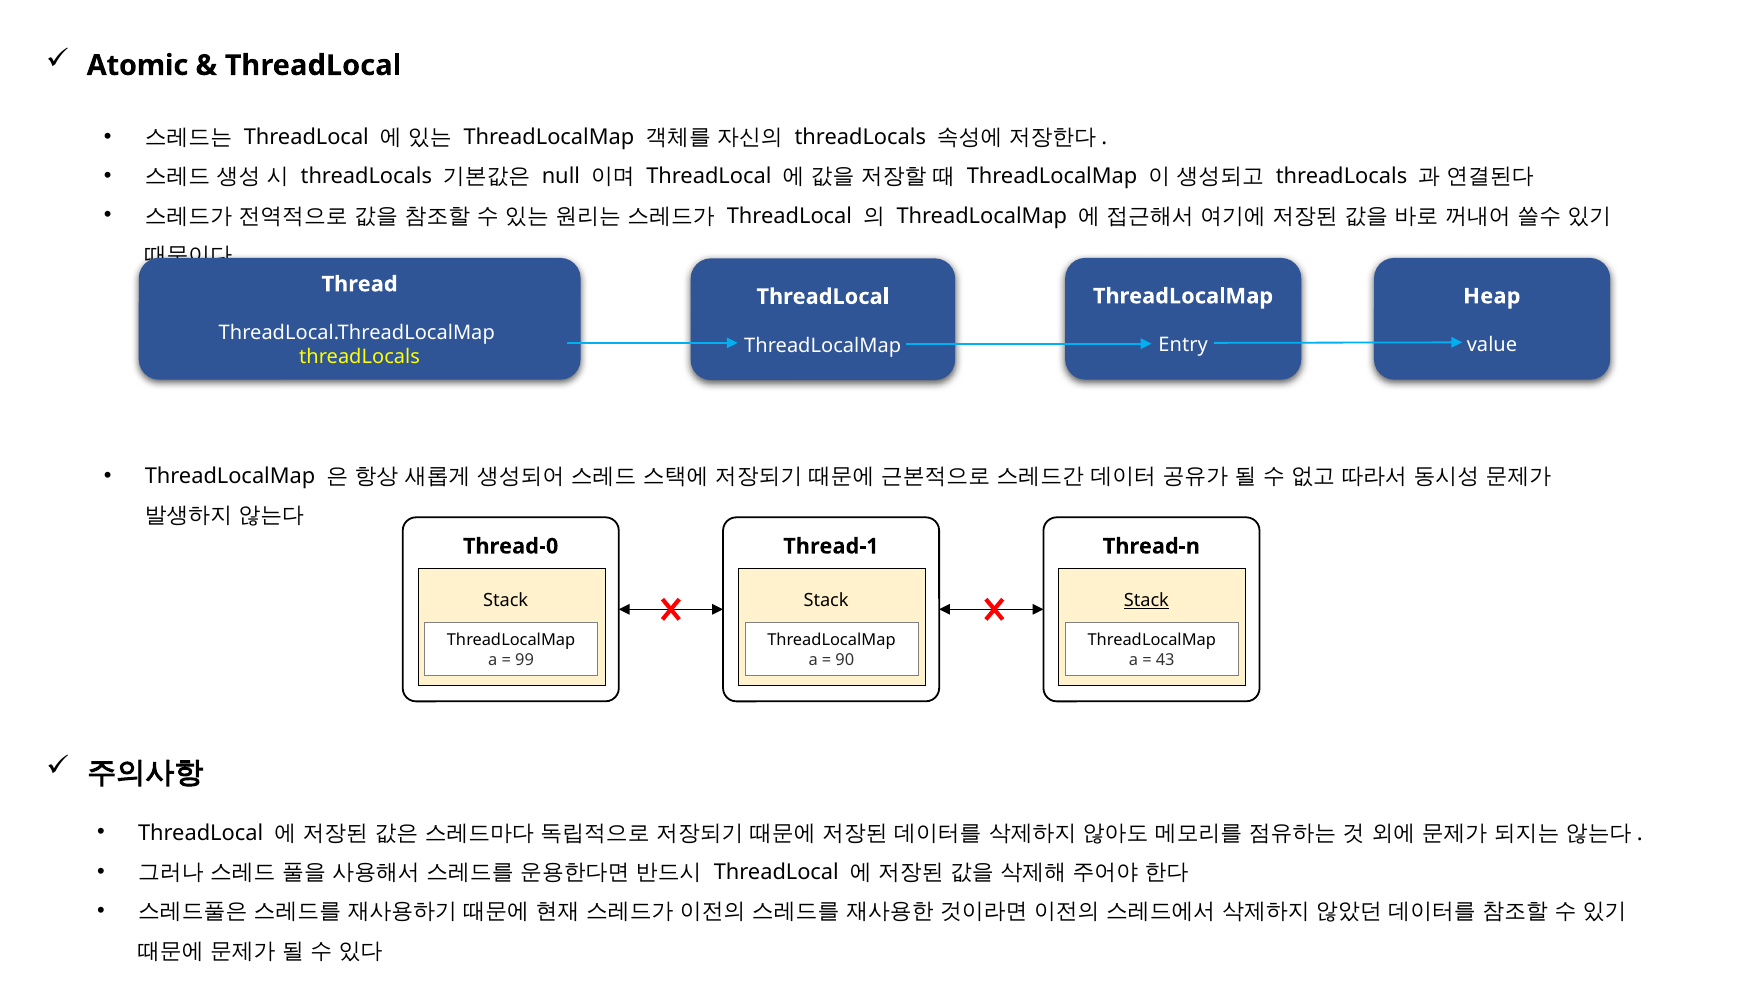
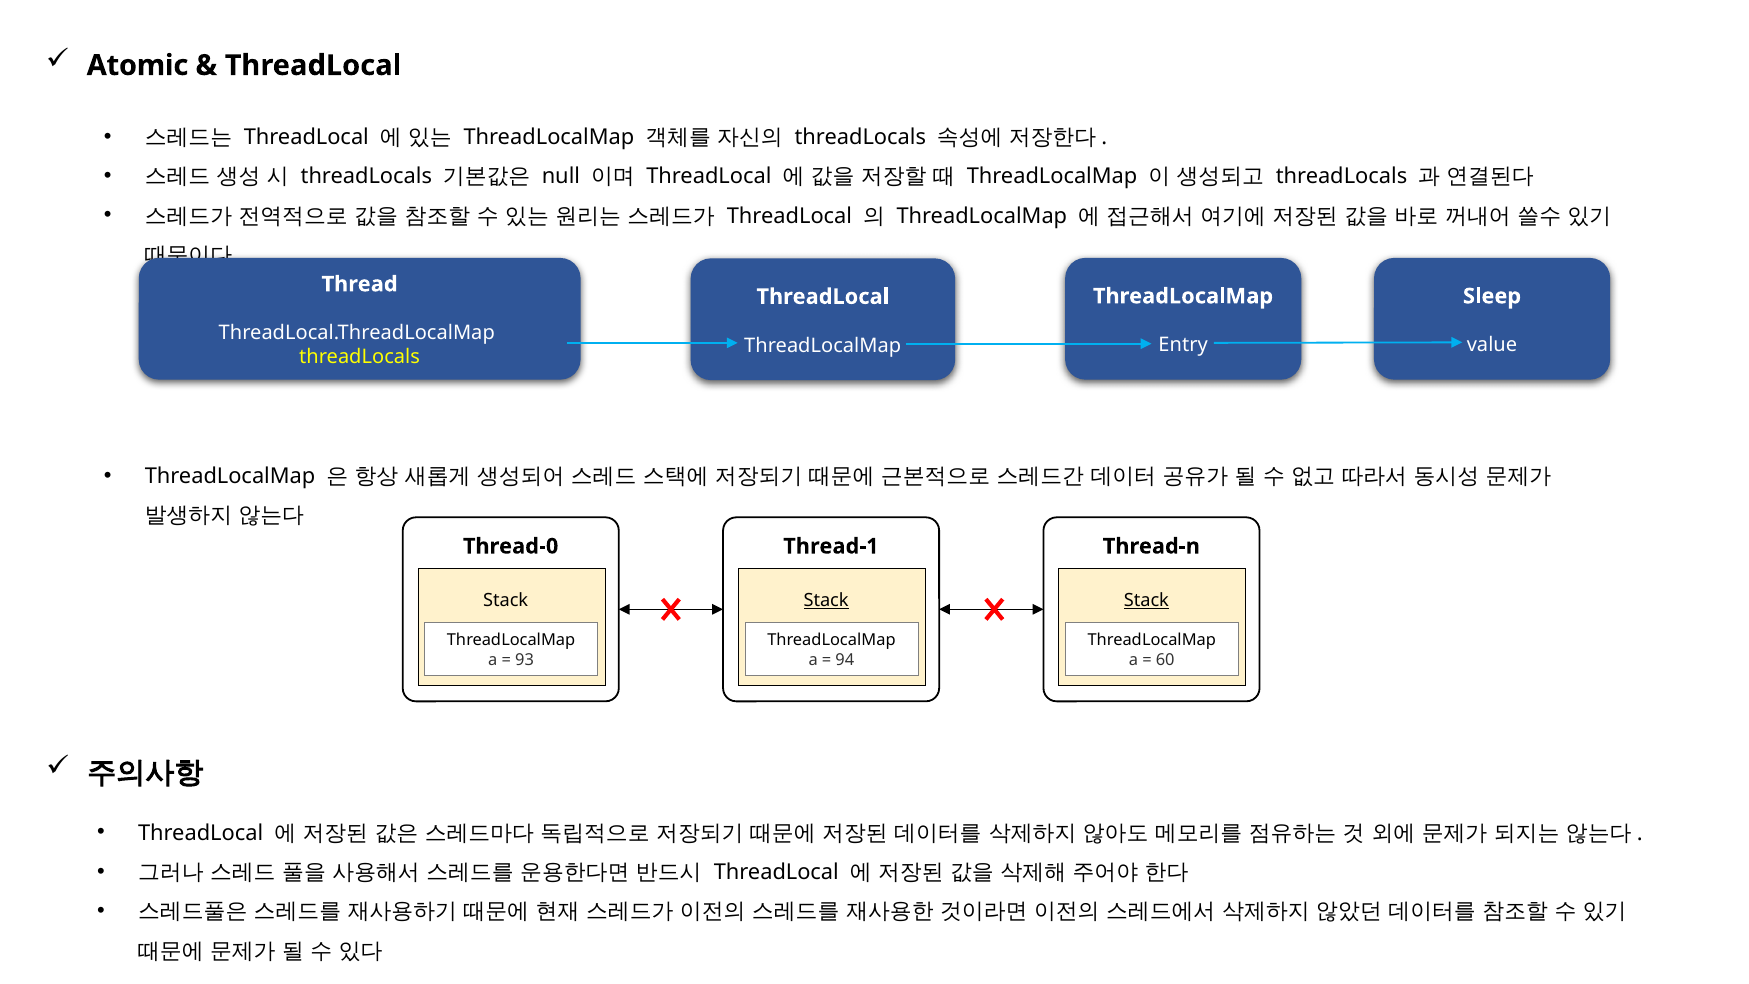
Heap: Heap -> Sleep
Stack at (826, 600) underline: none -> present
99: 99 -> 93
90: 90 -> 94
43: 43 -> 60
